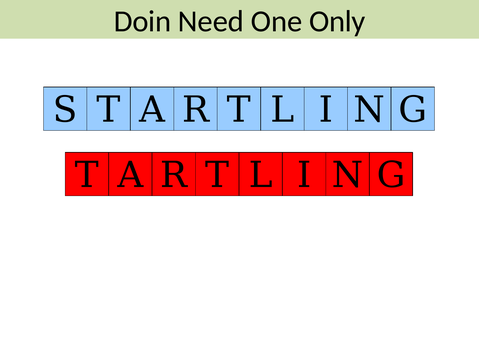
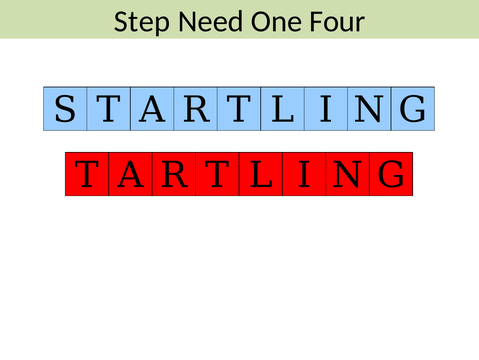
Doin: Doin -> Step
Only: Only -> Four
